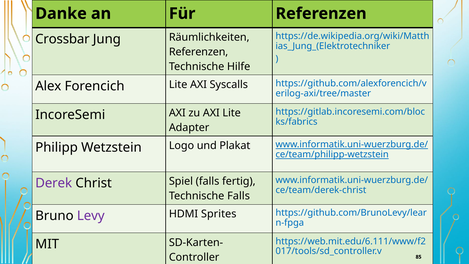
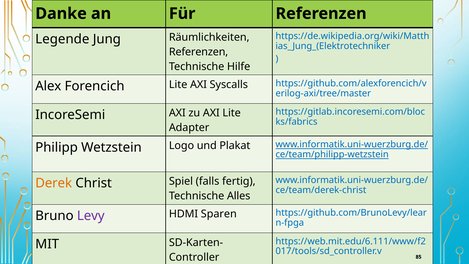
Crossbar: Crossbar -> Legende
Derek colour: purple -> orange
Technische Falls: Falls -> Alles
Sprites: Sprites -> Sparen
